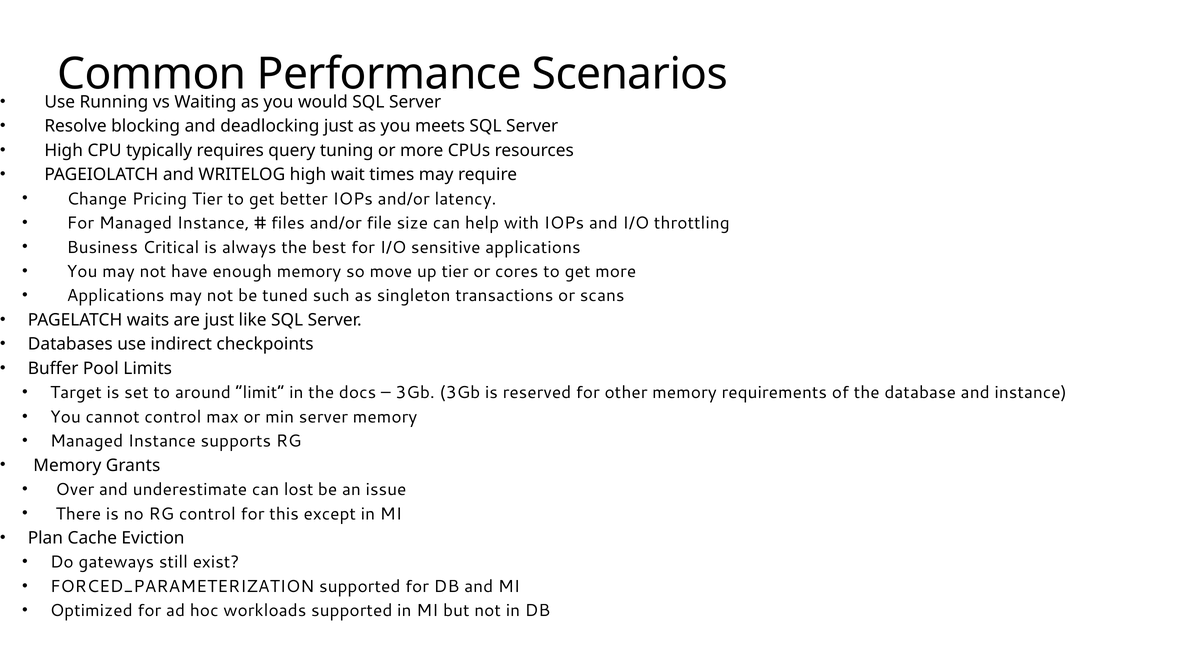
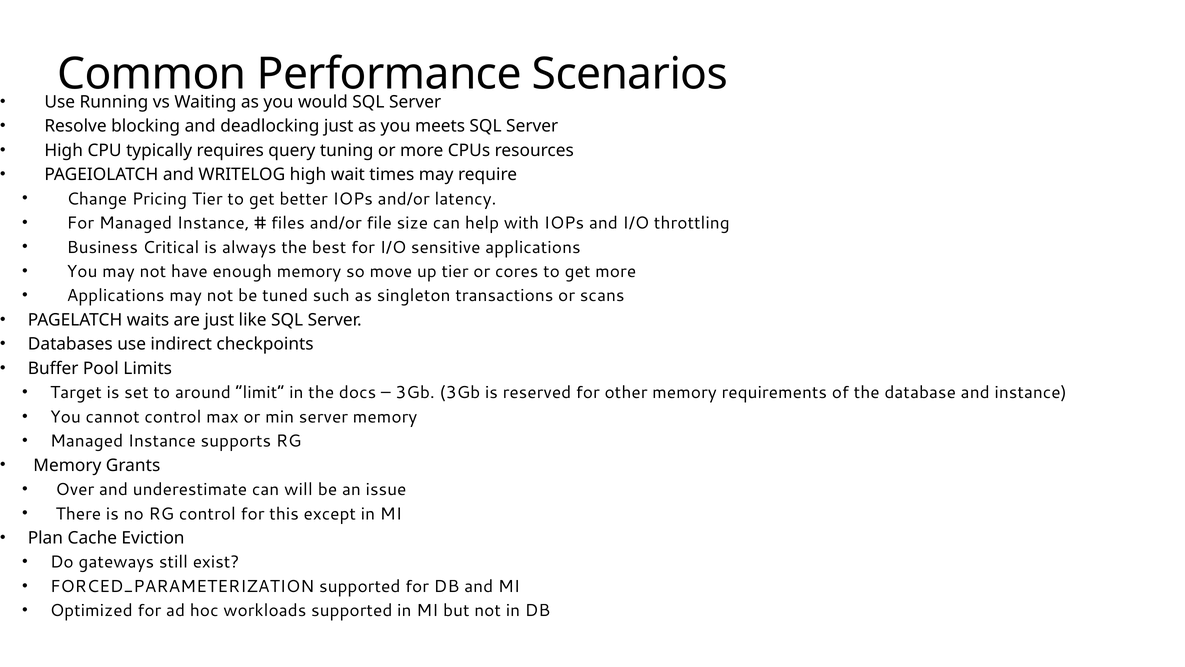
lost: lost -> will
